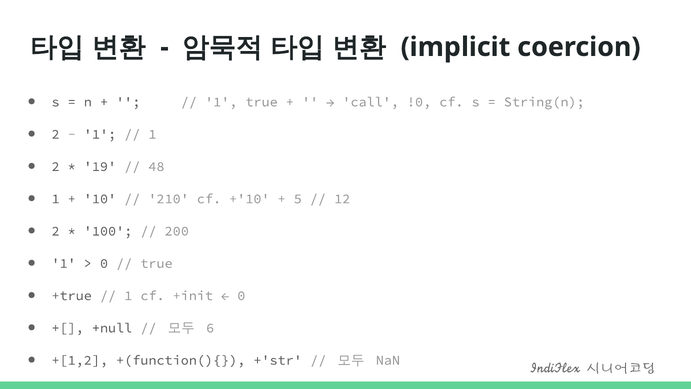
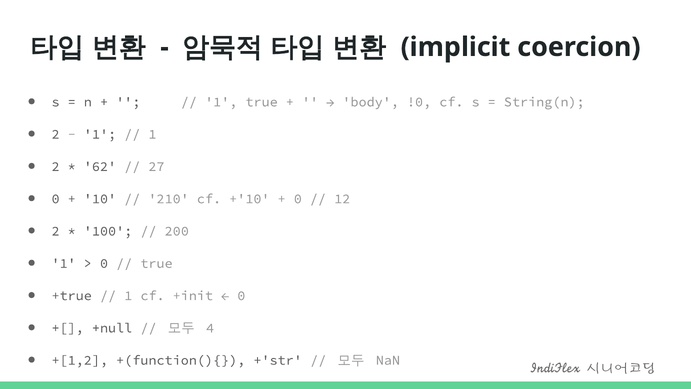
call: call -> body
19: 19 -> 62
48: 48 -> 27
1 at (56, 199): 1 -> 0
5 at (298, 199): 5 -> 0
6: 6 -> 4
